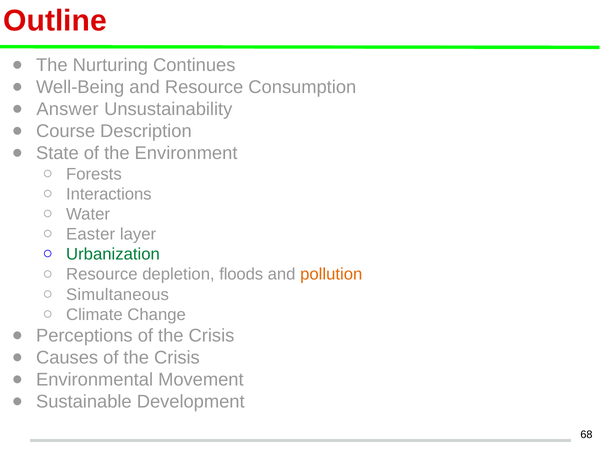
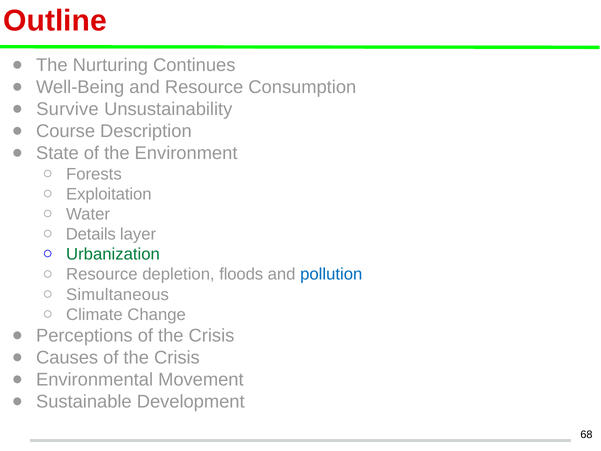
Answer: Answer -> Survive
Interactions: Interactions -> Exploitation
Easter: Easter -> Details
pollution colour: orange -> blue
